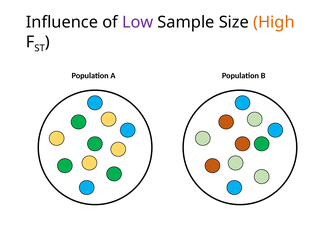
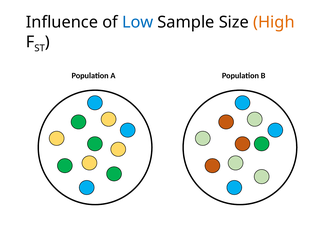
Low colour: purple -> blue
